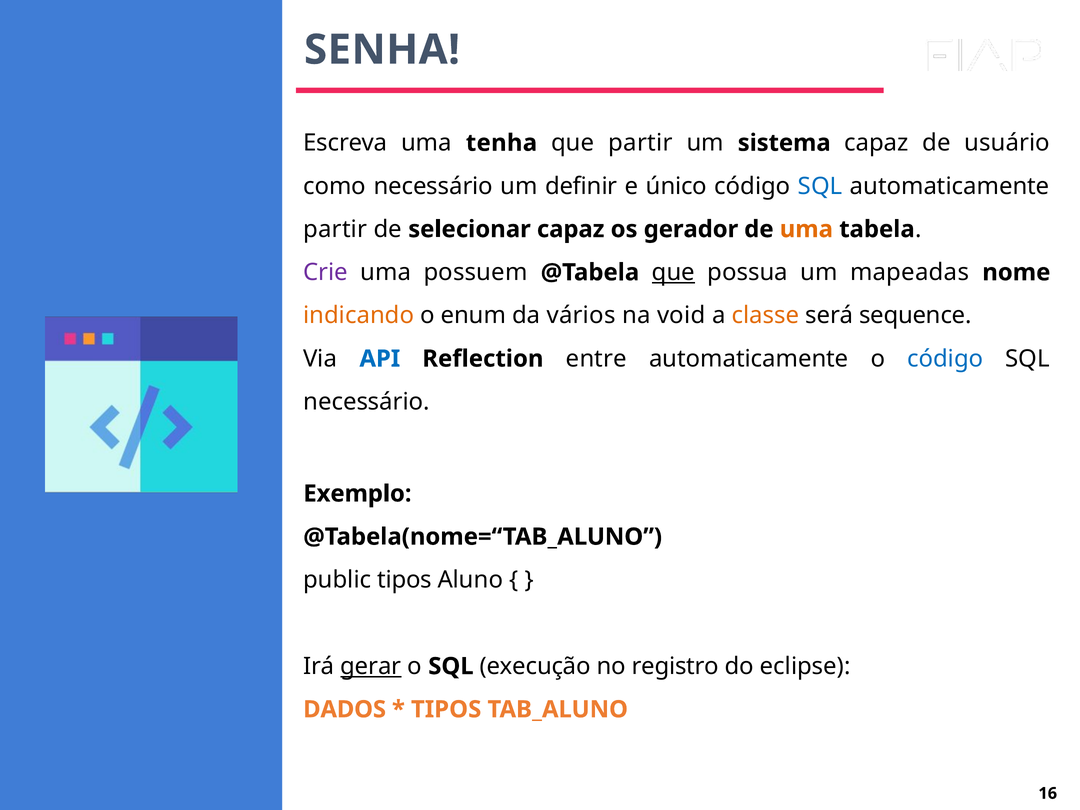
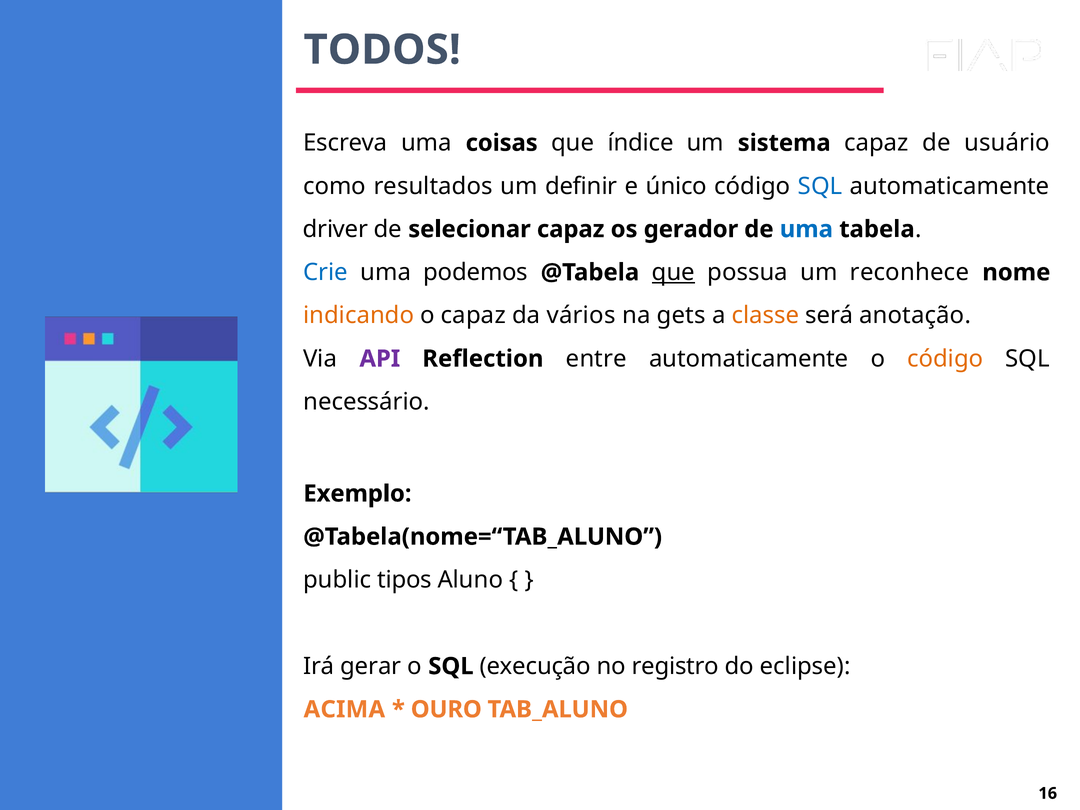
SENHA: SENHA -> TODOS
tenha: tenha -> coisas
que partir: partir -> índice
como necessário: necessário -> resultados
partir at (335, 229): partir -> driver
uma at (806, 229) colour: orange -> blue
Crie colour: purple -> blue
possuem: possuem -> podemos
mapeadas: mapeadas -> reconhece
o enum: enum -> capaz
void: void -> gets
sequence: sequence -> anotação
API colour: blue -> purple
código at (945, 359) colour: blue -> orange
gerar underline: present -> none
DADOS: DADOS -> ACIMA
TIPOS at (446, 709): TIPOS -> OURO
